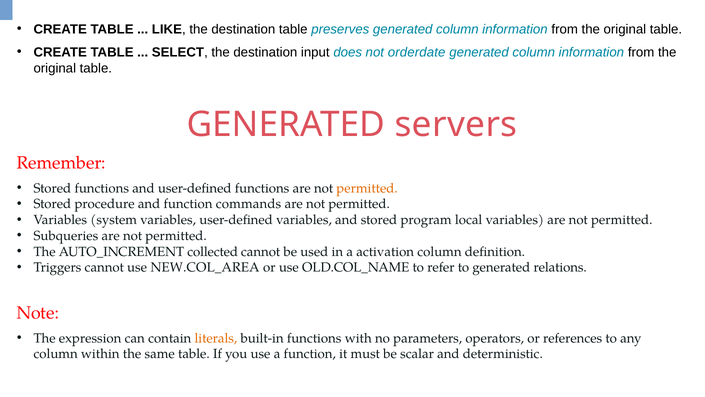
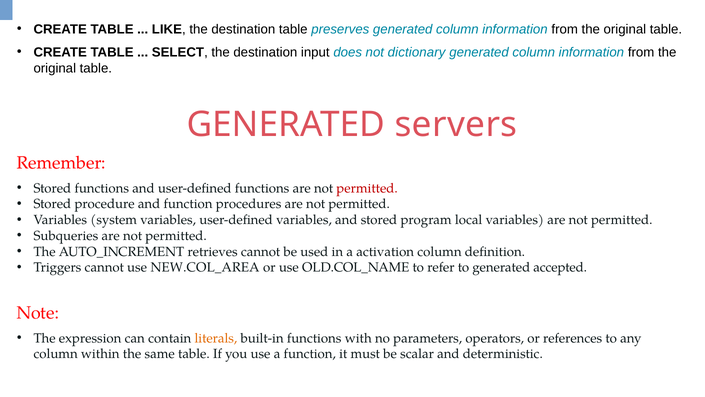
orderdate: orderdate -> dictionary
permitted at (367, 188) colour: orange -> red
commands: commands -> procedures
collected: collected -> retrieves
relations: relations -> accepted
